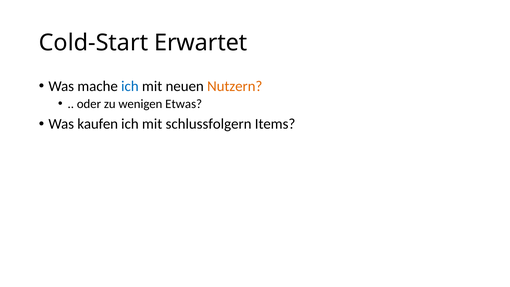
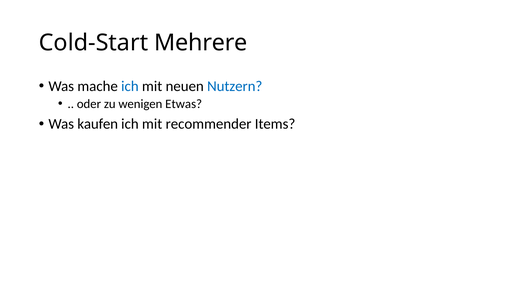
Erwartet: Erwartet -> Mehrere
Nutzern colour: orange -> blue
schlussfolgern: schlussfolgern -> recommender
